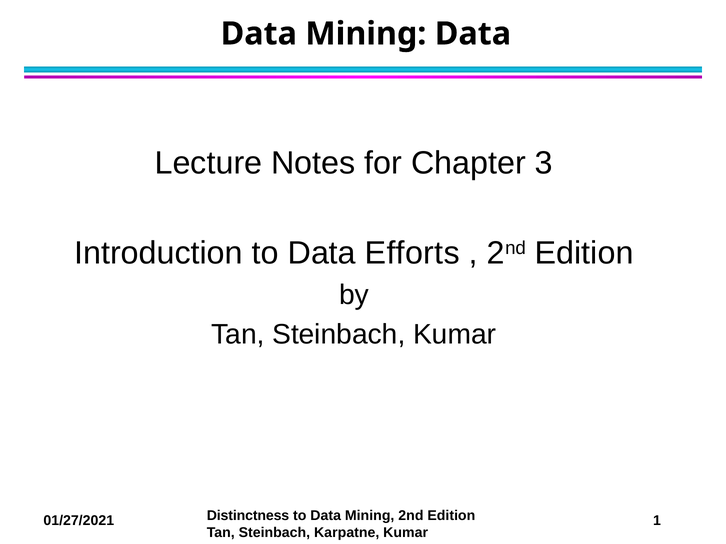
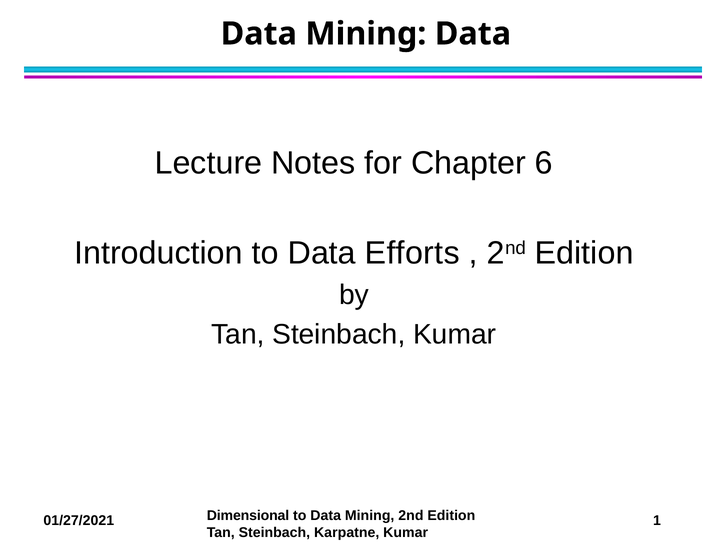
3: 3 -> 6
Distinctness: Distinctness -> Dimensional
